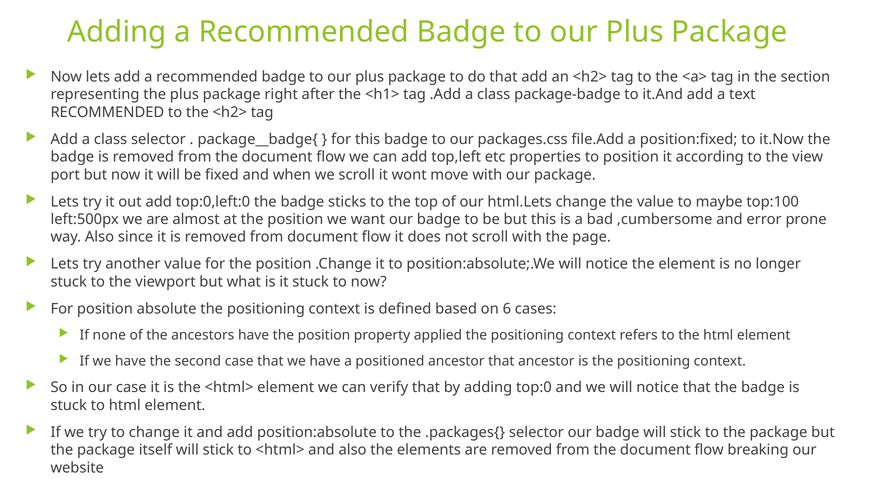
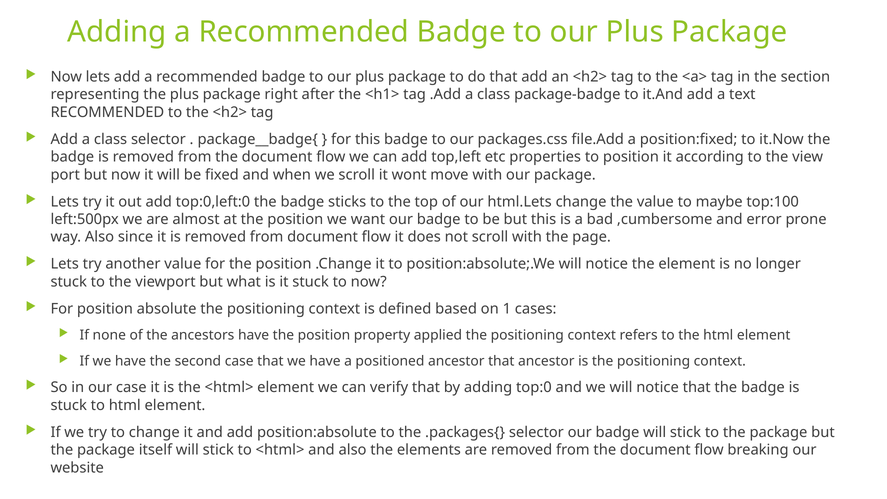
6: 6 -> 1
